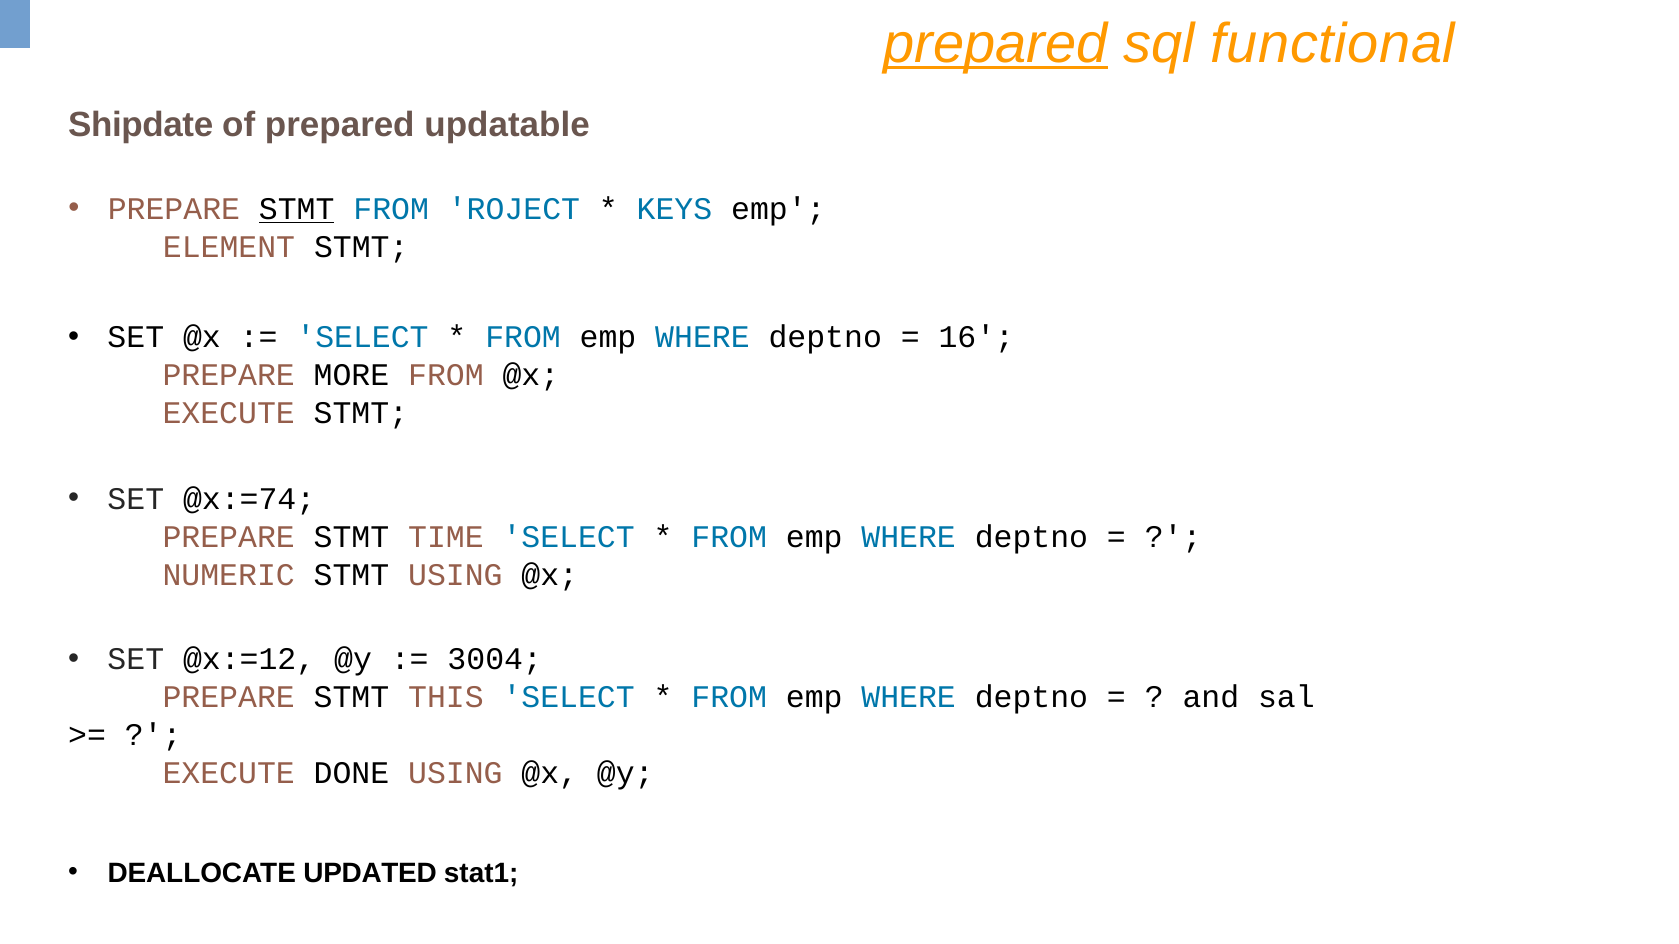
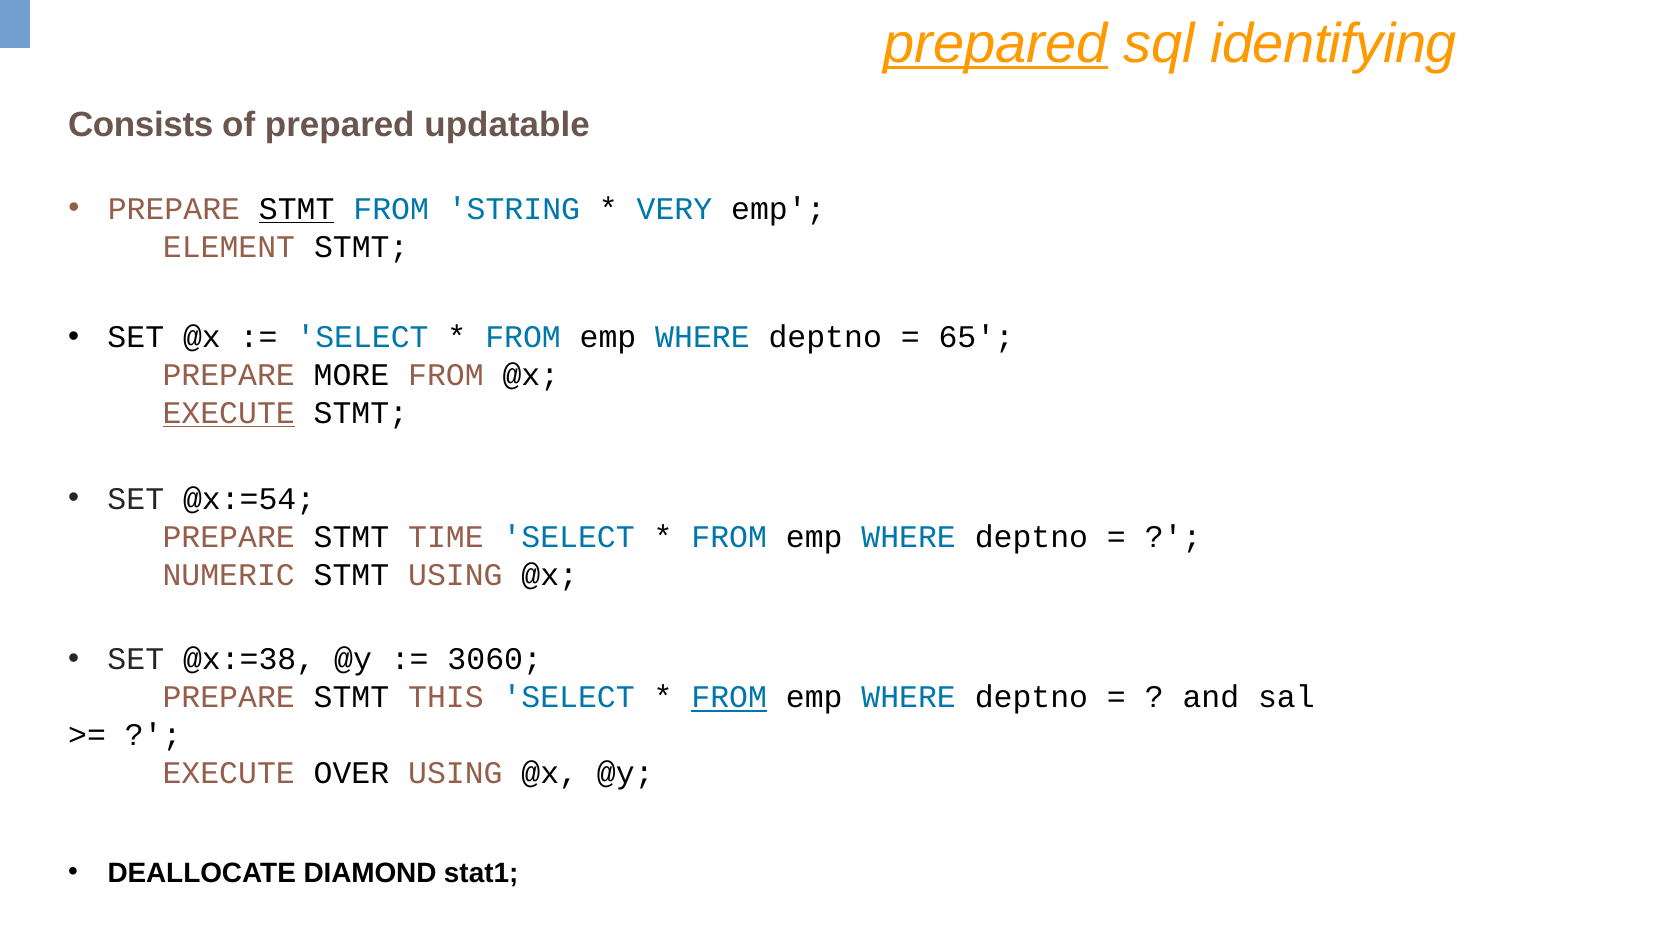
functional: functional -> identifying
Shipdate: Shipdate -> Consists
ROJECT: ROJECT -> STRING
KEYS: KEYS -> VERY
16: 16 -> 65
EXECUTE at (229, 413) underline: none -> present
@x:=74: @x:=74 -> @x:=54
@x:=12: @x:=12 -> @x:=38
3004: 3004 -> 3060
FROM at (729, 698) underline: none -> present
DONE: DONE -> OVER
UPDATED: UPDATED -> DIAMOND
